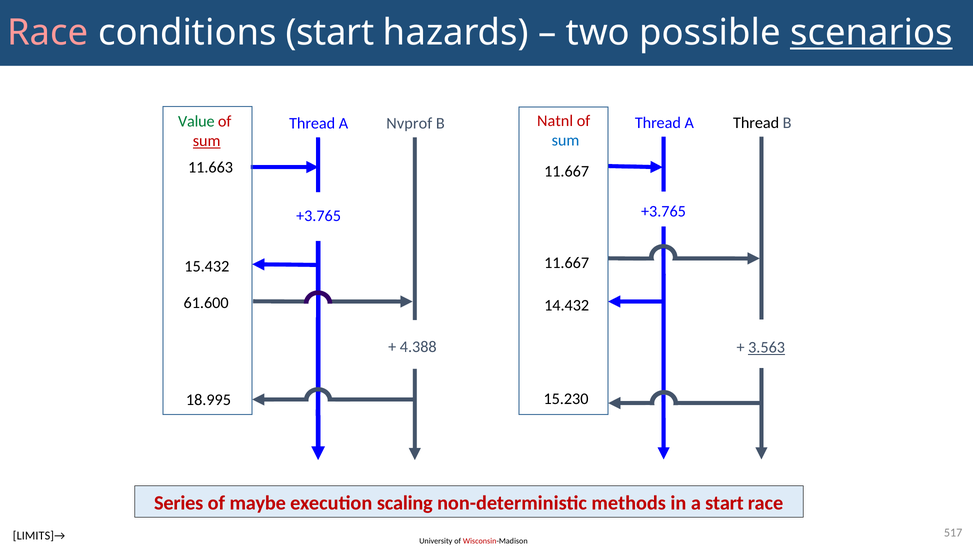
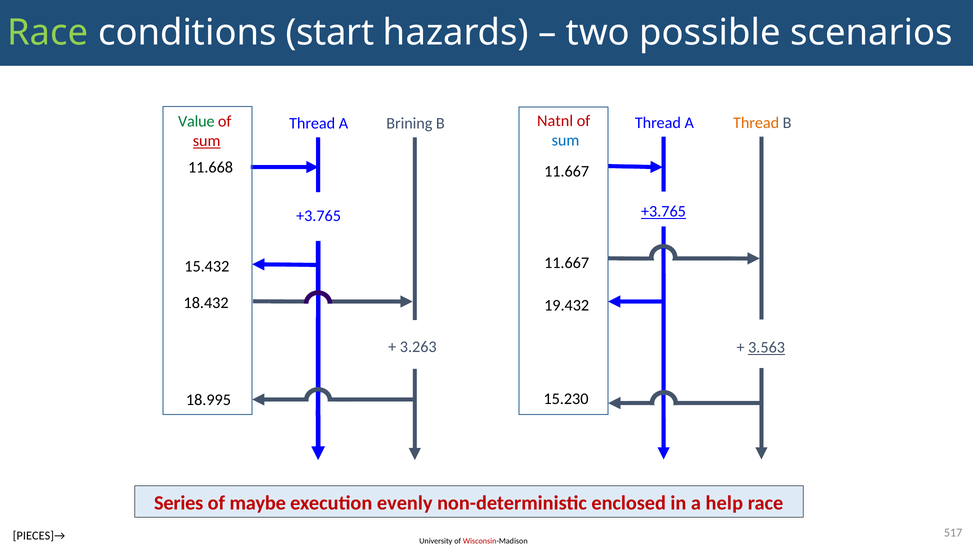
Race at (48, 33) colour: pink -> light green
scenarios underline: present -> none
Thread at (756, 123) colour: black -> orange
Nvprof: Nvprof -> Brining
11.663: 11.663 -> 11.668
+3.765 at (663, 211) underline: none -> present
61.600: 61.600 -> 18.432
14.432: 14.432 -> 19.432
4.388: 4.388 -> 3.263
scaling: scaling -> evenly
methods: methods -> enclosed
a start: start -> help
LIMITS]→: LIMITS]→ -> PIECES]→
